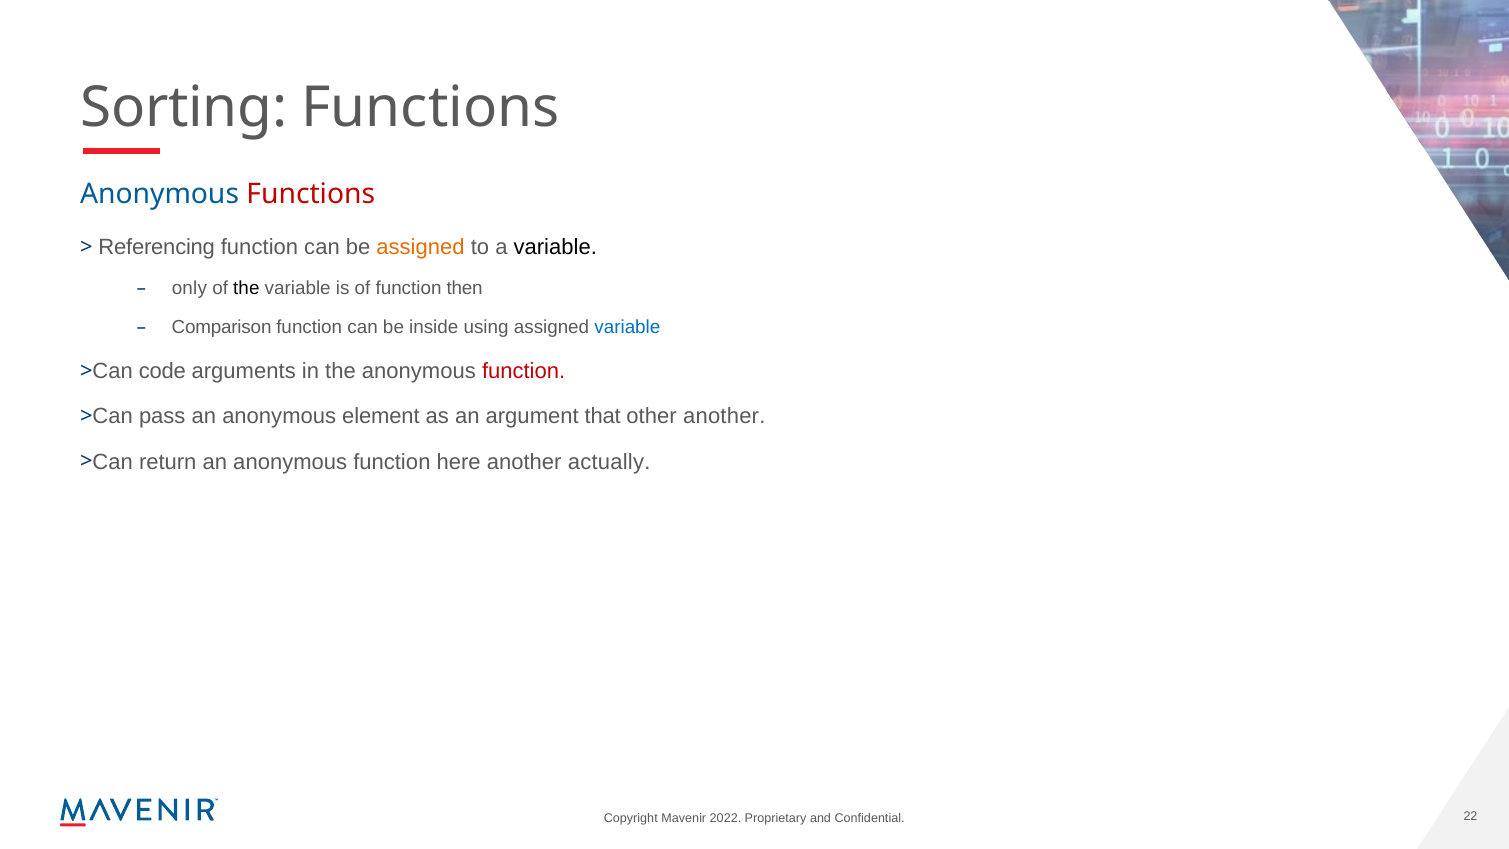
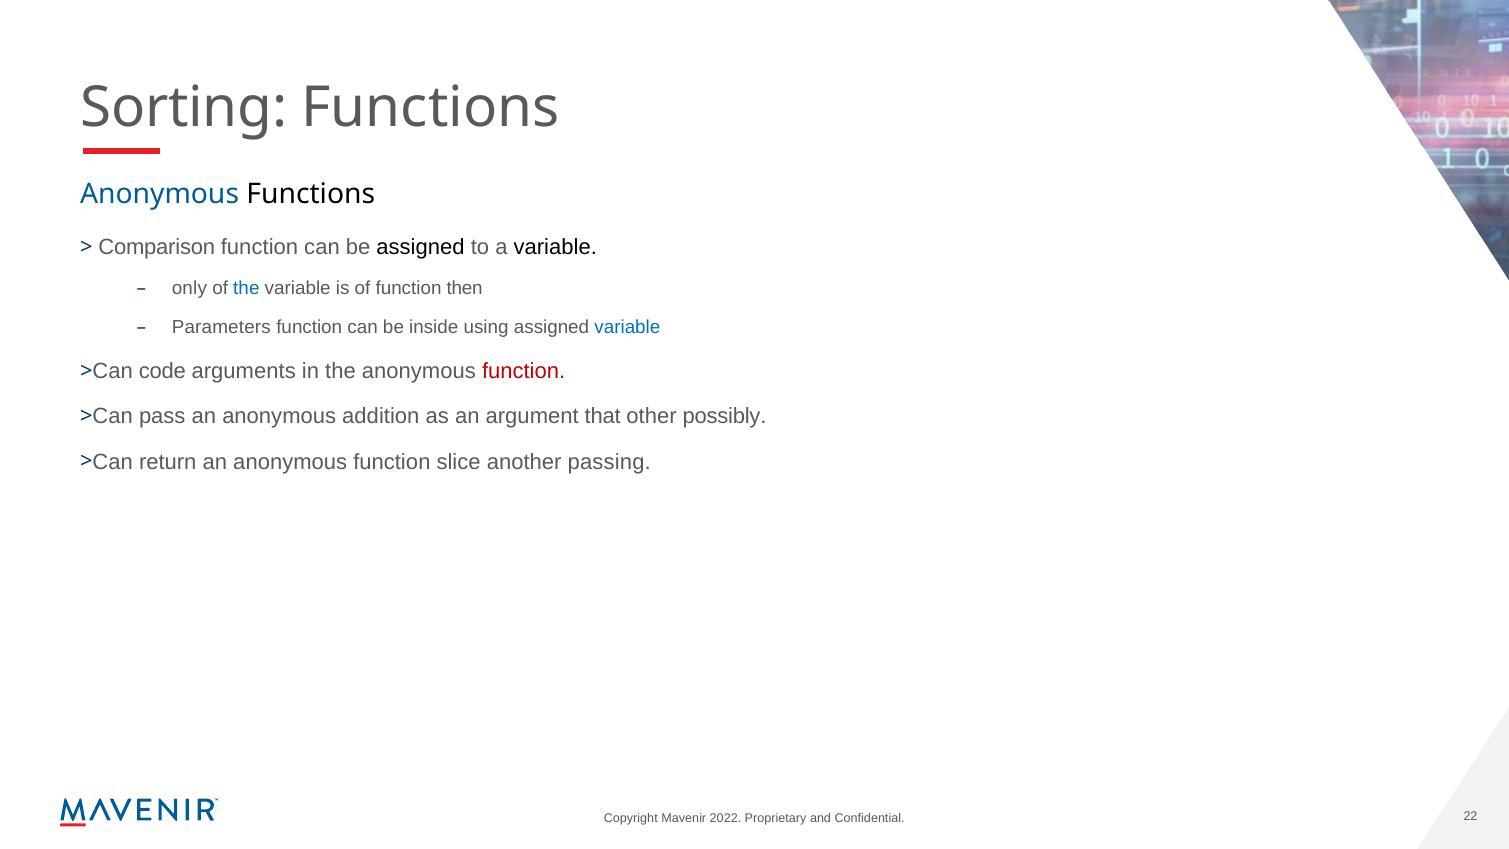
Functions at (311, 194) colour: red -> black
Referencing: Referencing -> Comparison
assigned at (421, 247) colour: orange -> black
the at (246, 288) colour: black -> blue
Comparison: Comparison -> Parameters
element: element -> addition
other another: another -> possibly
here: here -> slice
actually: actually -> passing
